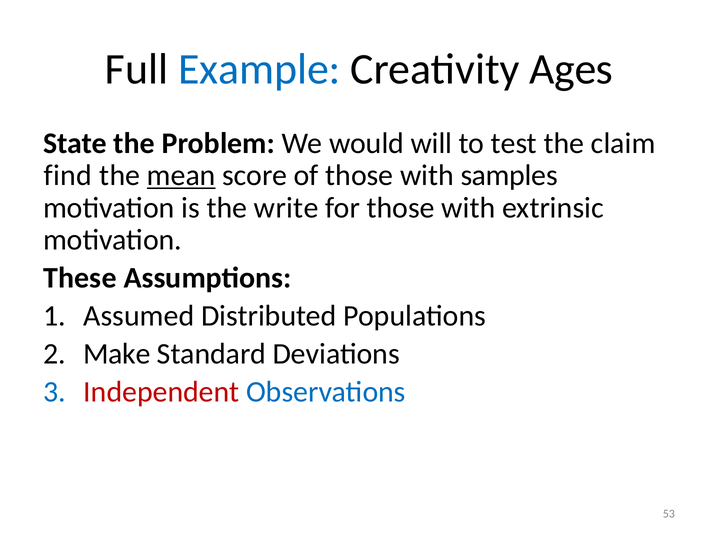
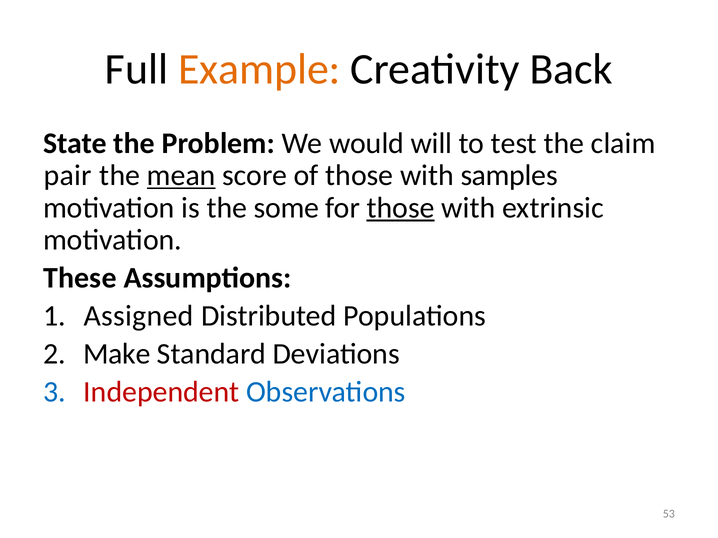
Example colour: blue -> orange
Ages: Ages -> Back
find: find -> pair
write: write -> some
those at (401, 208) underline: none -> present
Assumed: Assumed -> Assigned
